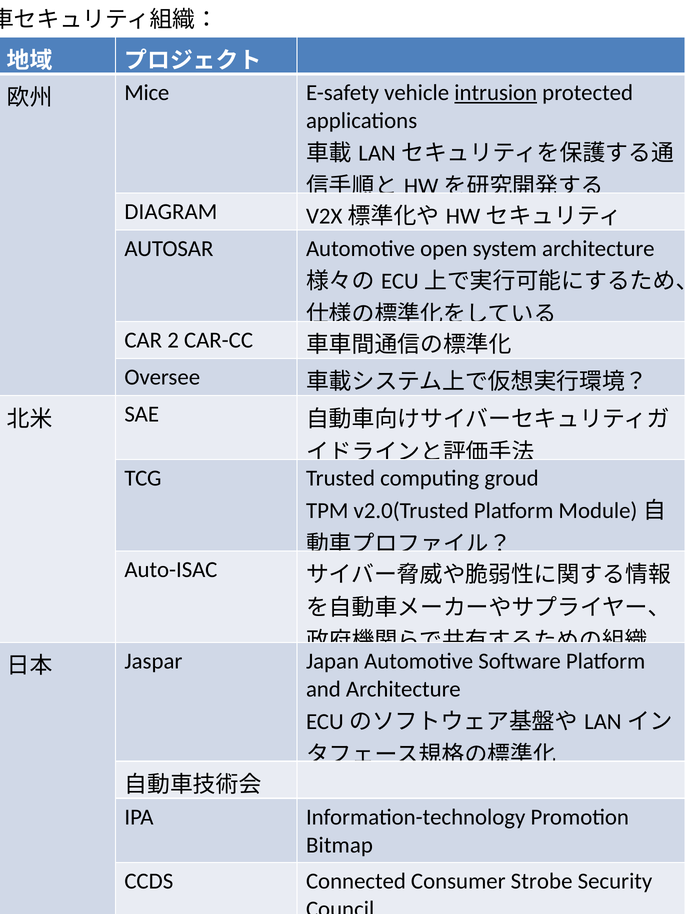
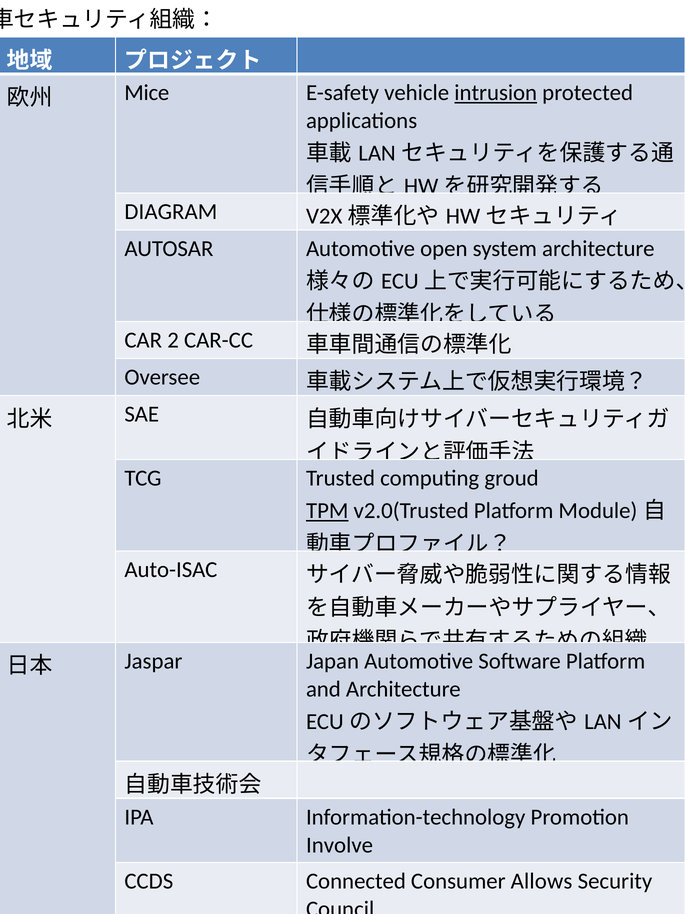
TPM underline: none -> present
Bitmap: Bitmap -> Involve
Strobe: Strobe -> Allows
